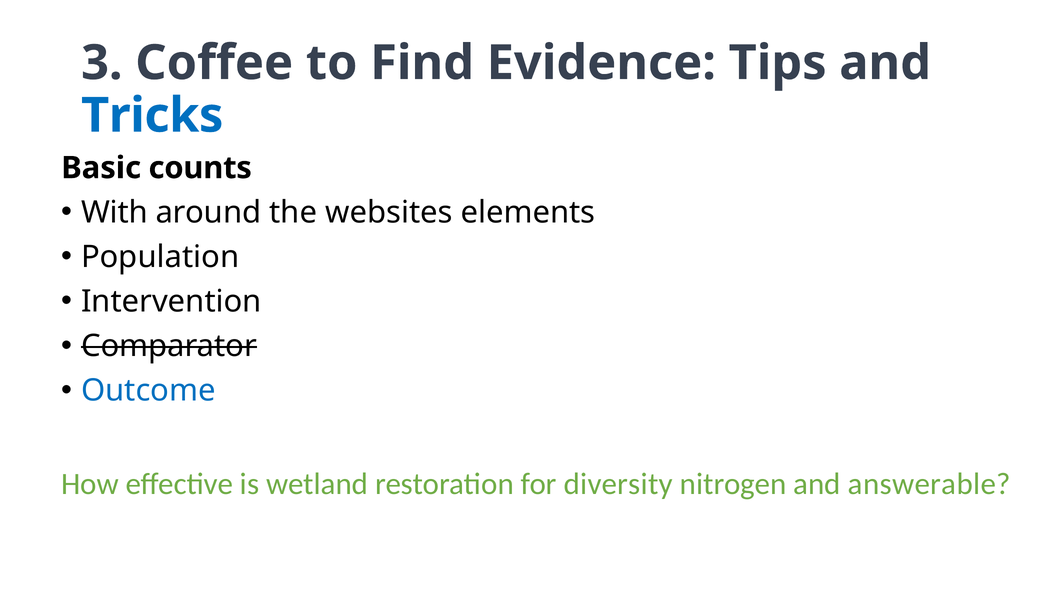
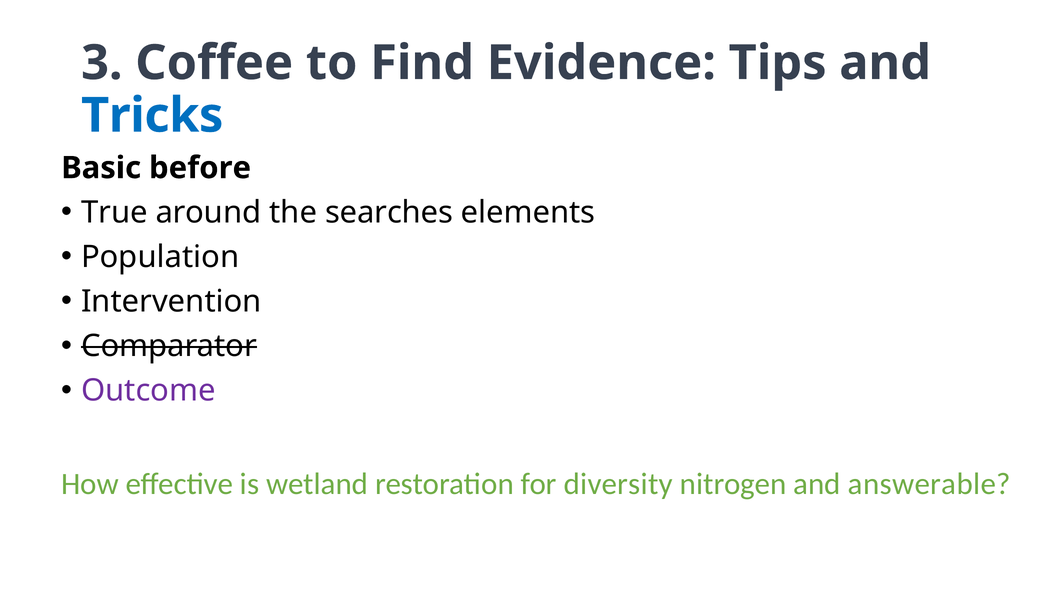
counts: counts -> before
With: With -> True
websites: websites -> searches
Outcome colour: blue -> purple
